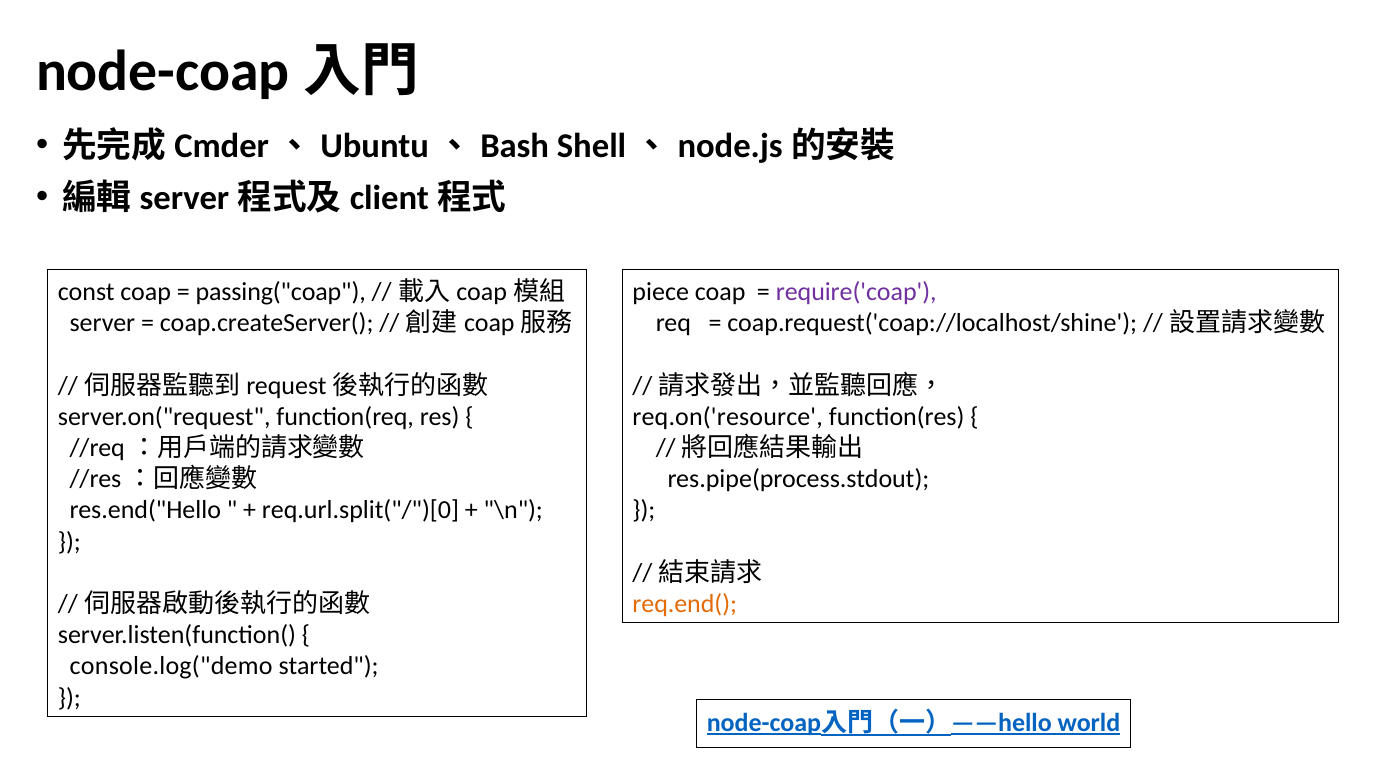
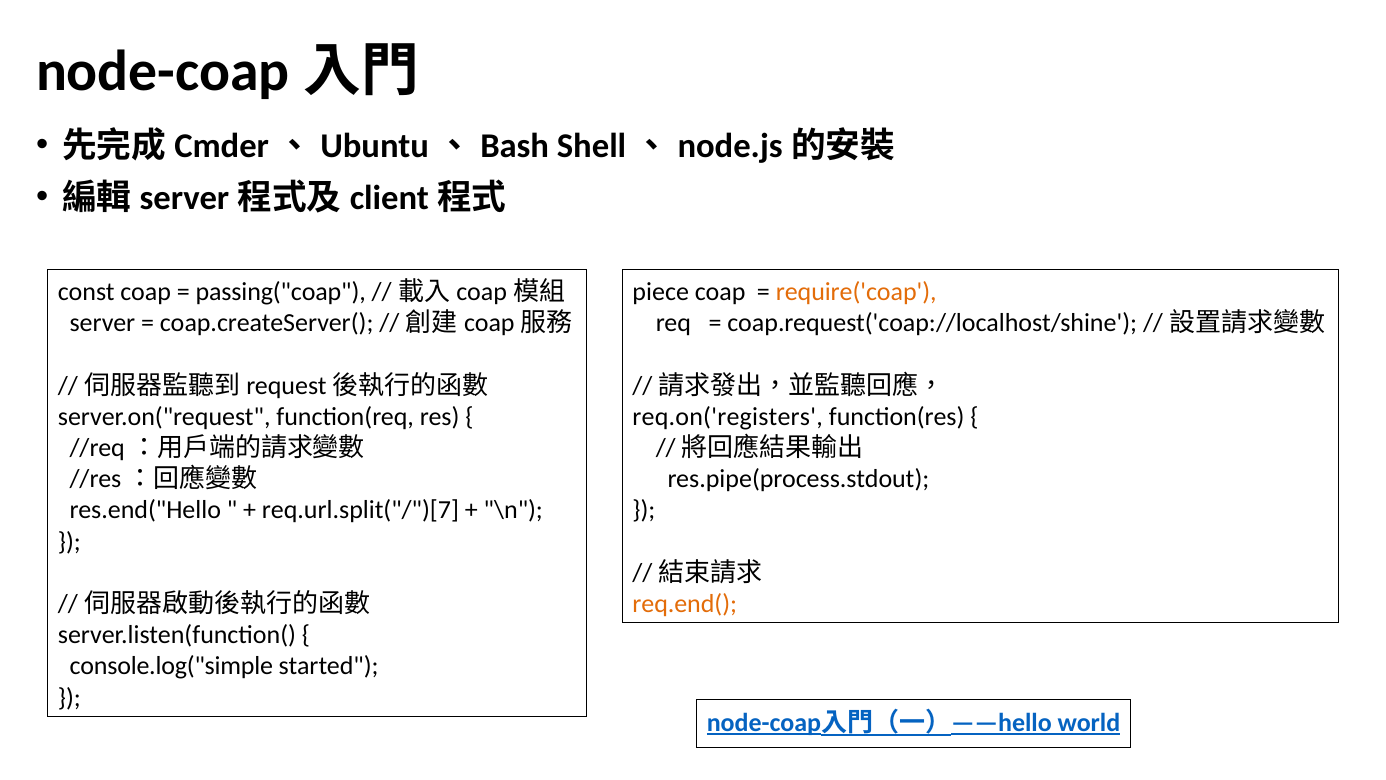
require('coap colour: purple -> orange
req.on('resource: req.on('resource -> req.on('registers
req.url.split("/")[0: req.url.split("/")[0 -> req.url.split("/")[7
console.log("demo: console.log("demo -> console.log("simple
